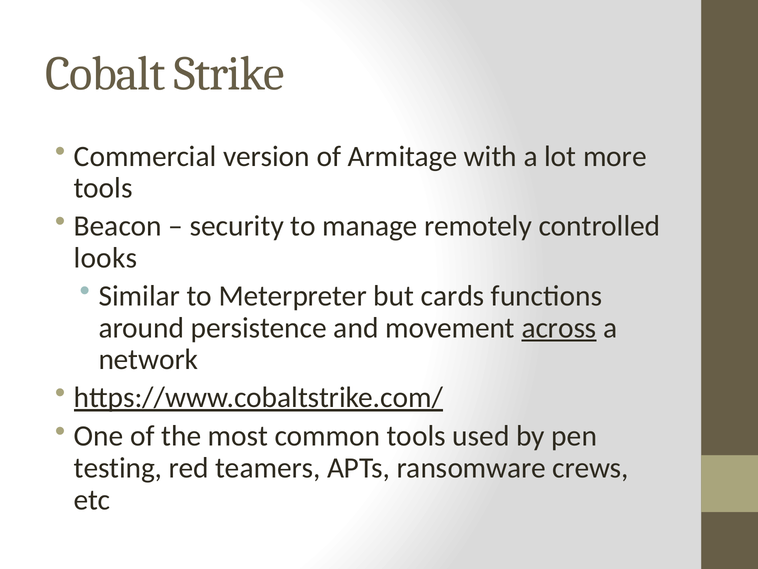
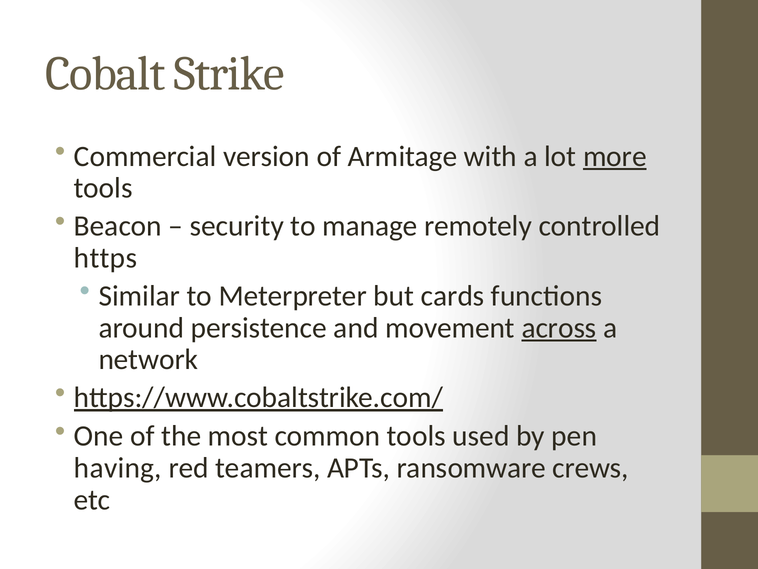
more underline: none -> present
looks: looks -> https
testing: testing -> having
